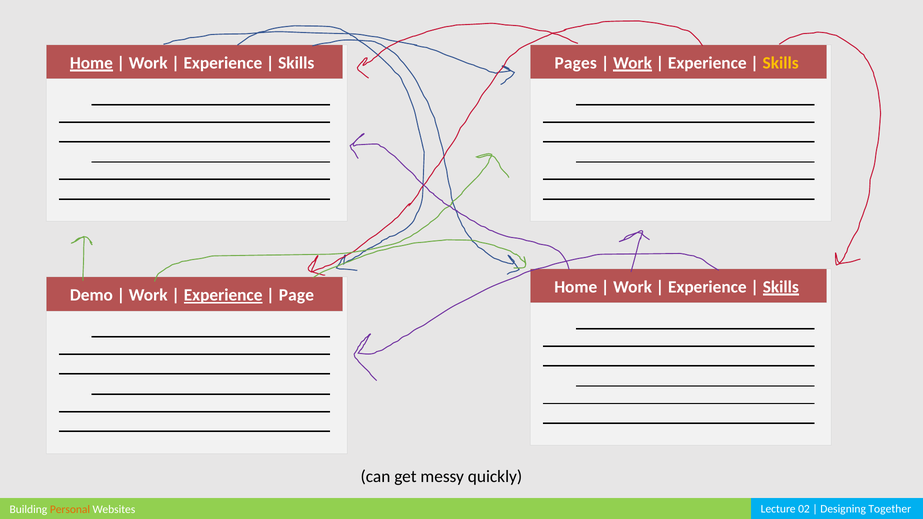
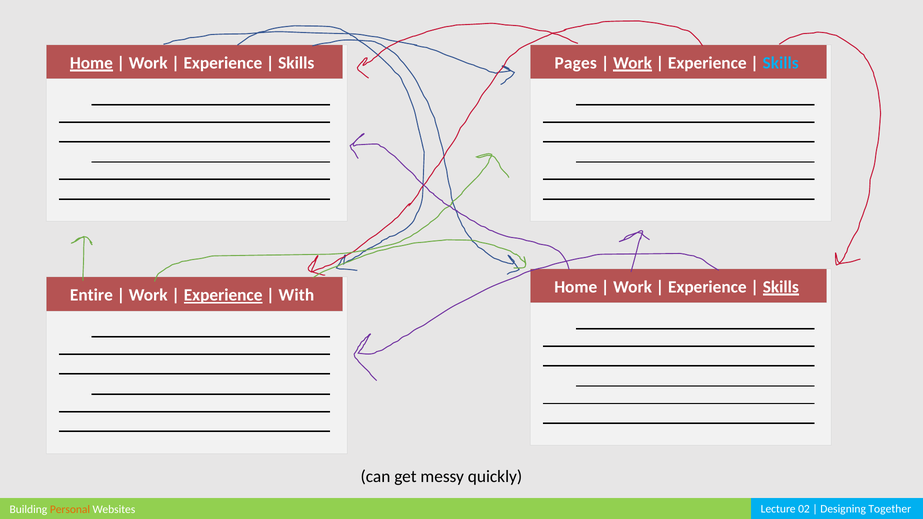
Skills at (781, 63) colour: yellow -> light blue
Demo: Demo -> Entire
Page: Page -> With
